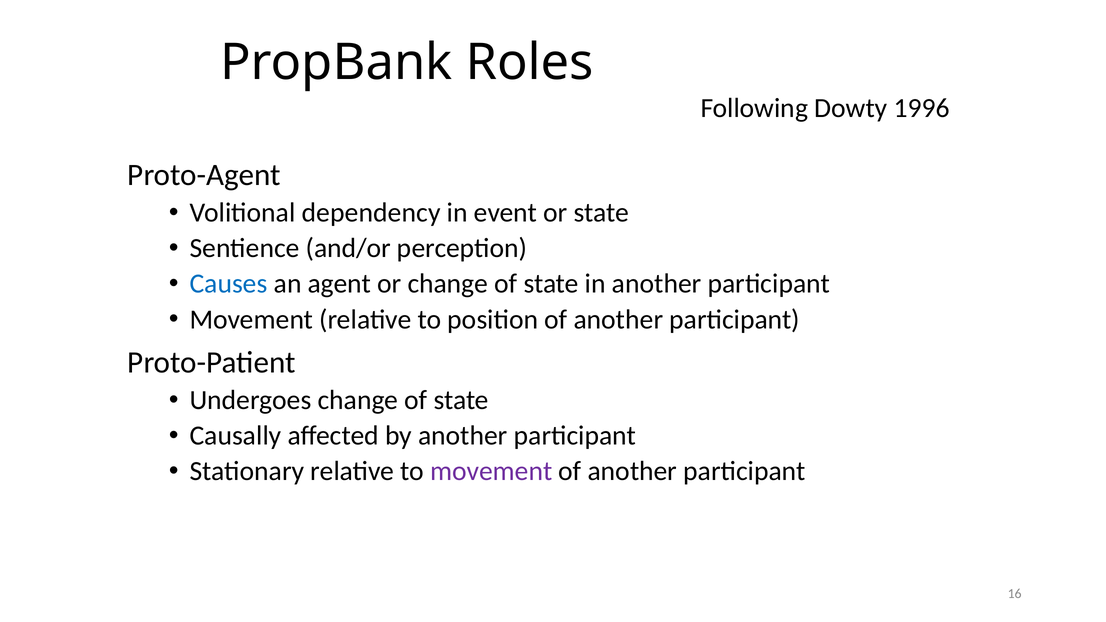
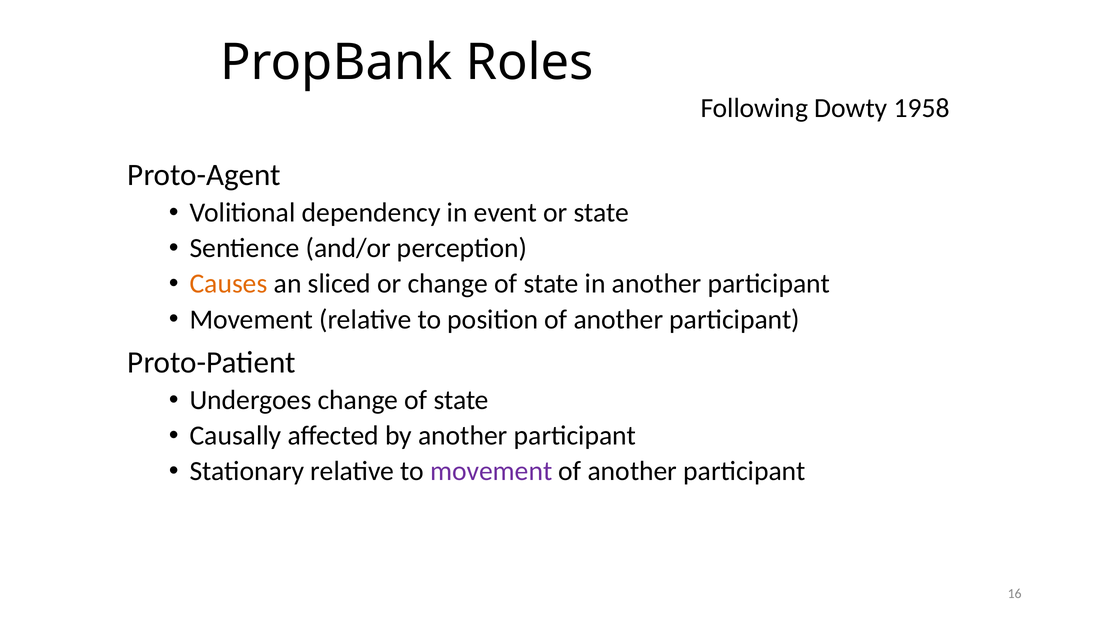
1996: 1996 -> 1958
Causes colour: blue -> orange
agent: agent -> sliced
